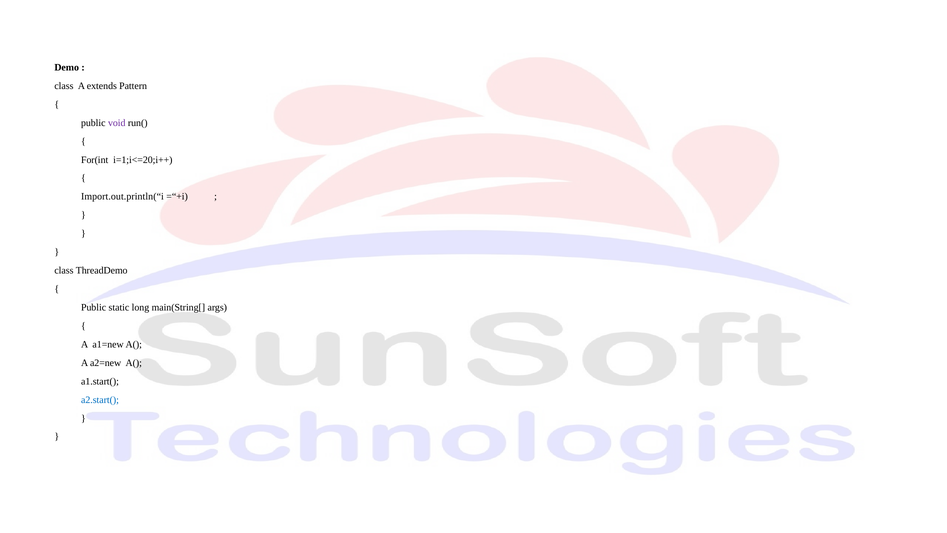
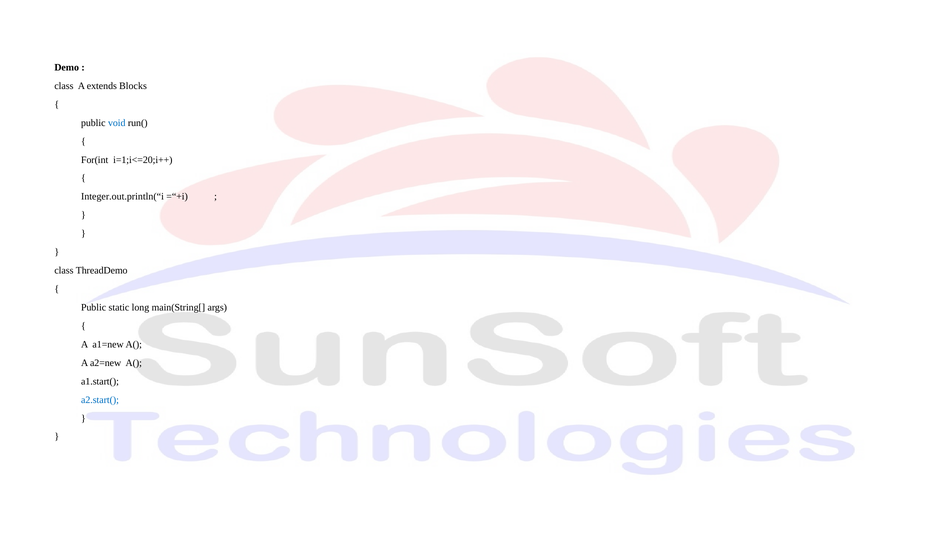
Pattern: Pattern -> Blocks
void colour: purple -> blue
Import.out.println(“i: Import.out.println(“i -> Integer.out.println(“i
